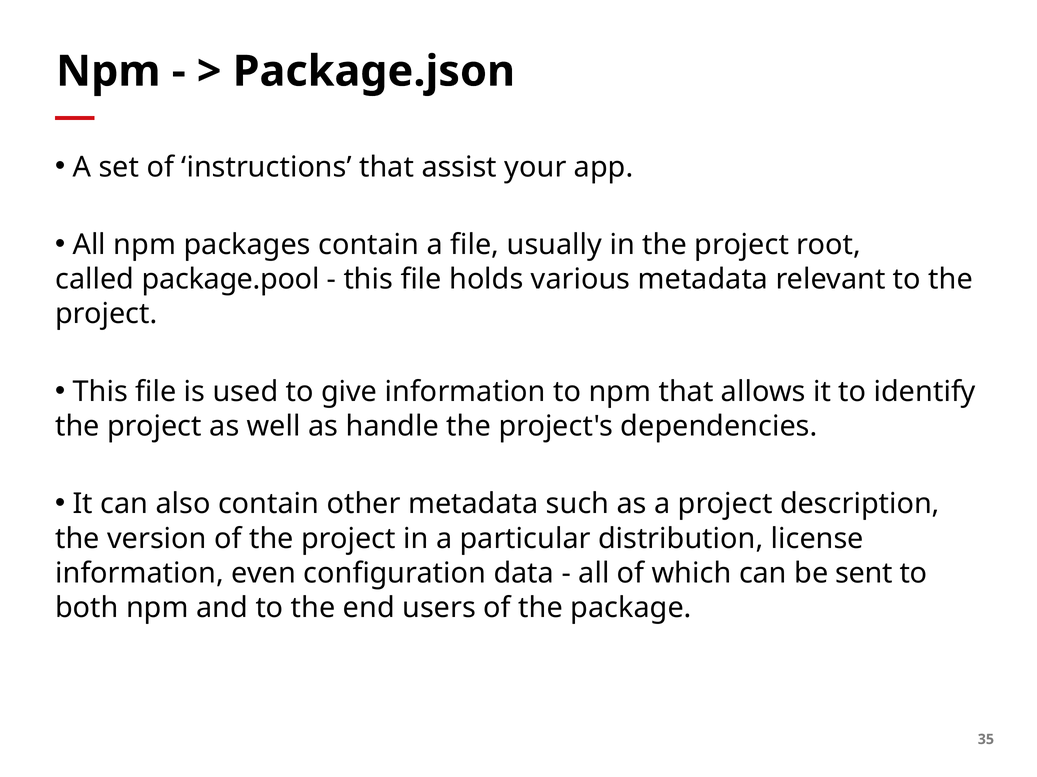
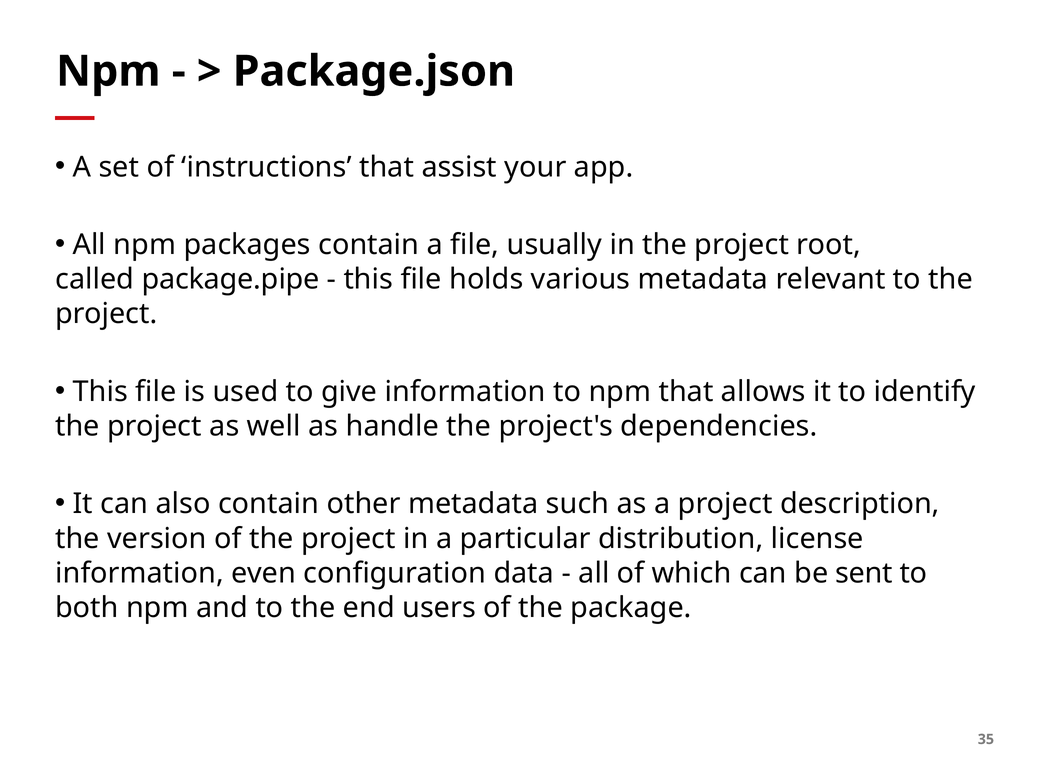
package.pool: package.pool -> package.pipe
